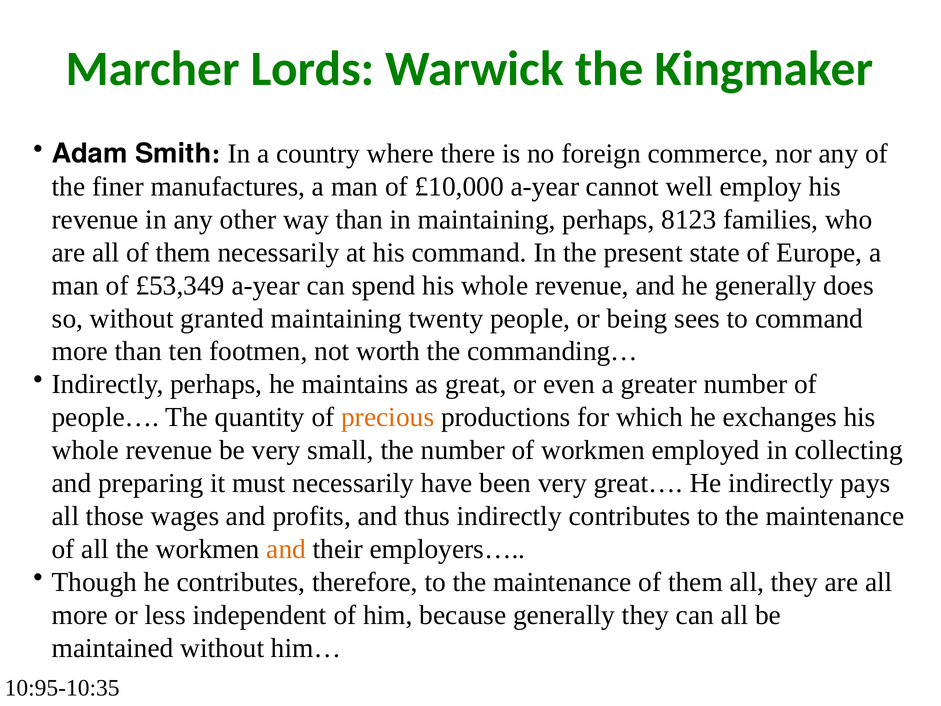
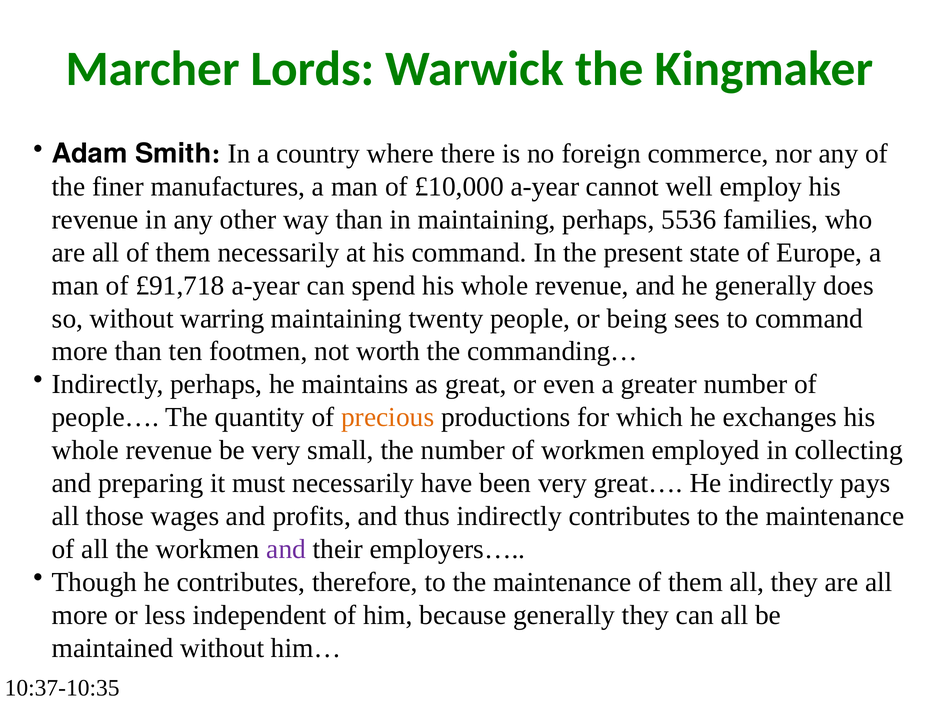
8123: 8123 -> 5536
£53,349: £53,349 -> £91,718
granted: granted -> warring
and at (286, 549) colour: orange -> purple
10:95-10:35: 10:95-10:35 -> 10:37-10:35
